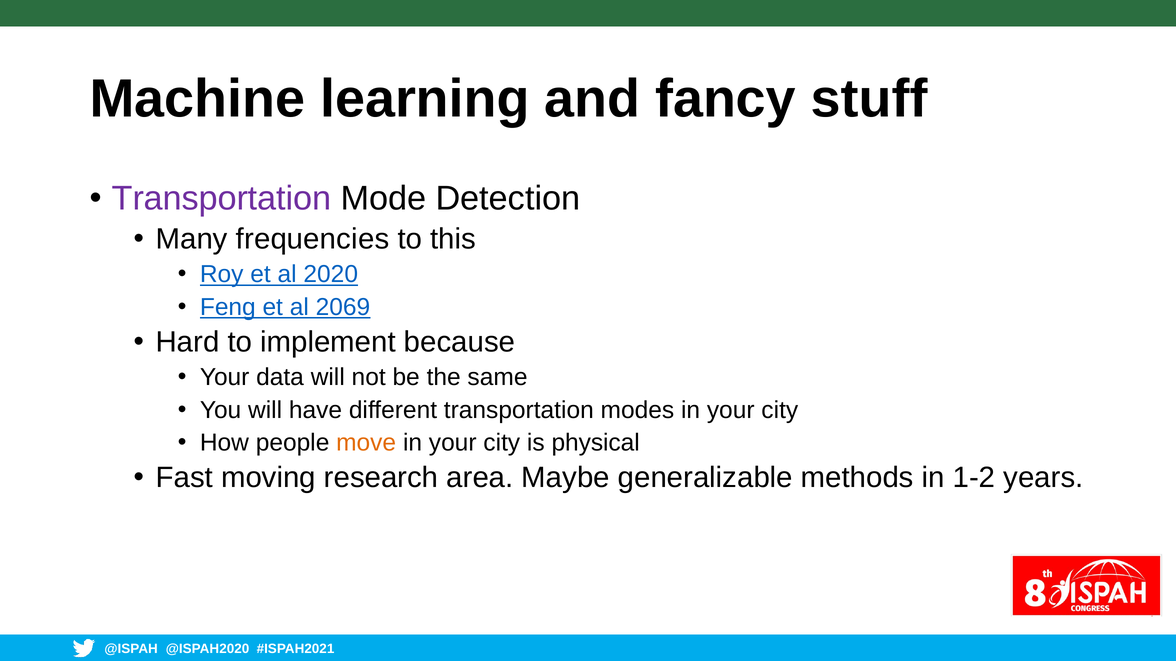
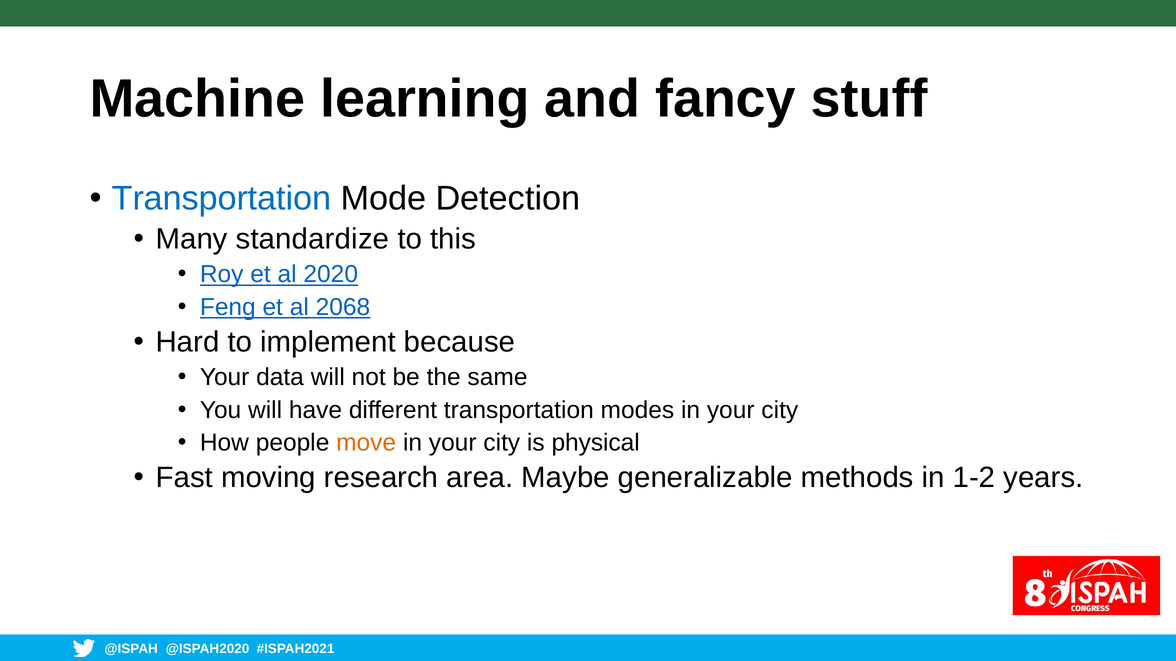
Transportation at (221, 199) colour: purple -> blue
frequencies: frequencies -> standardize
2069: 2069 -> 2068
